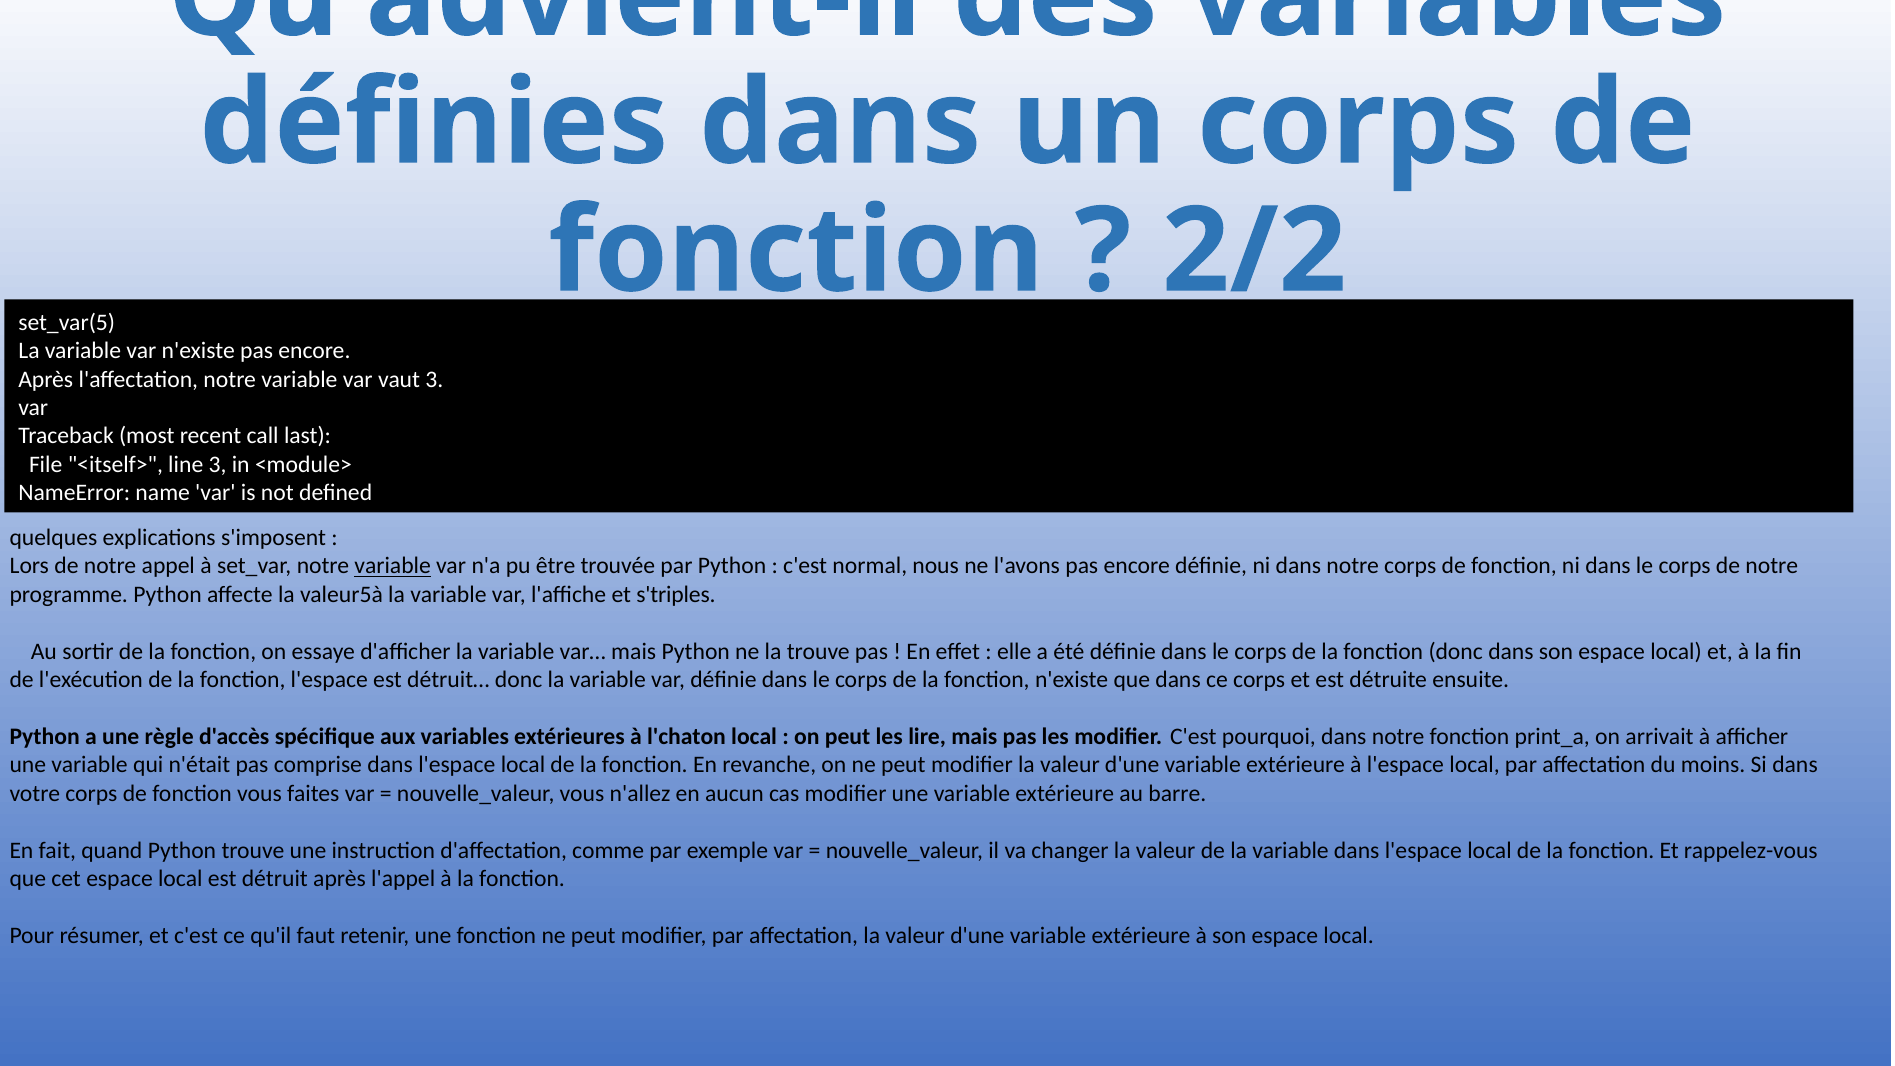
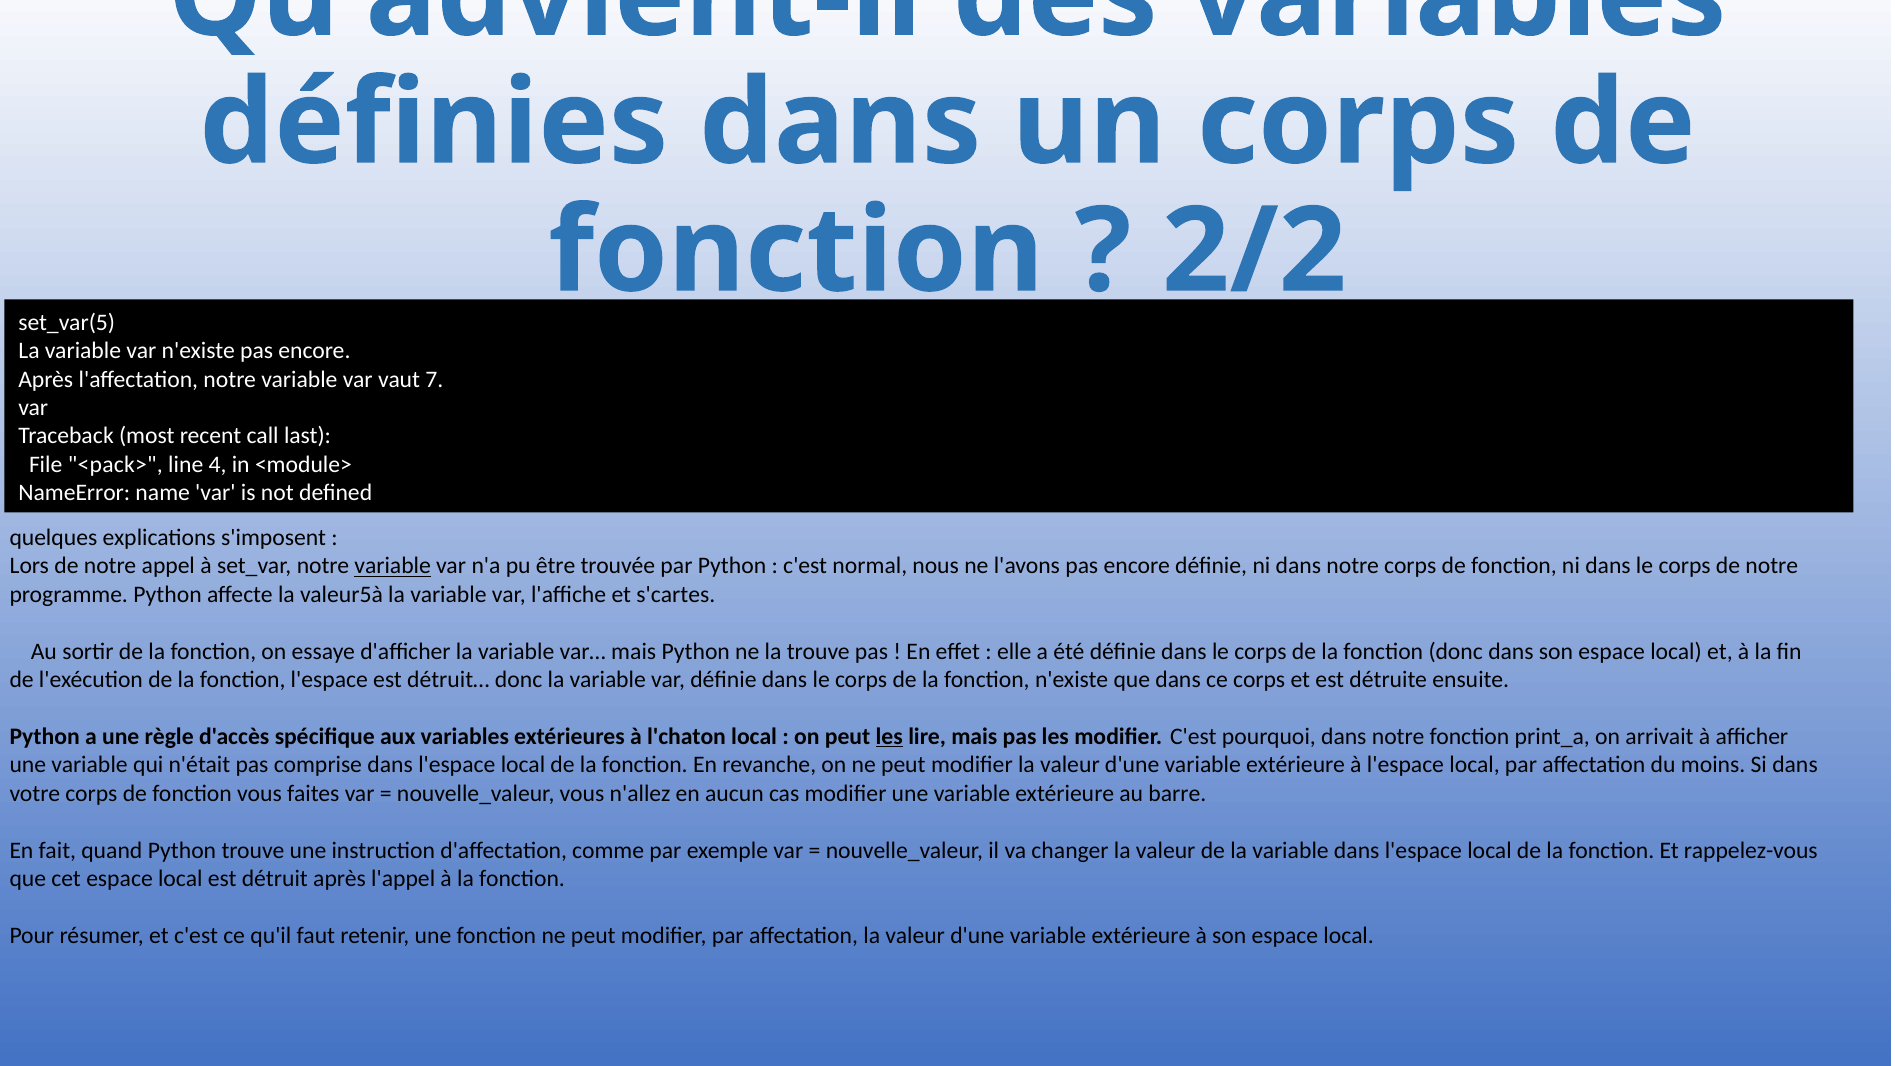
vaut 3: 3 -> 7
<itself>: <itself> -> <pack>
line 3: 3 -> 4
s'triples: s'triples -> s'cartes
les at (889, 737) underline: none -> present
